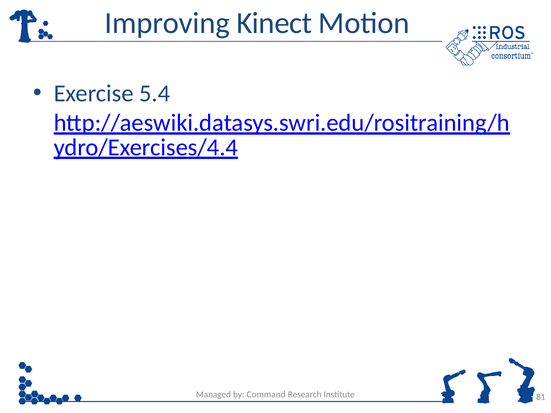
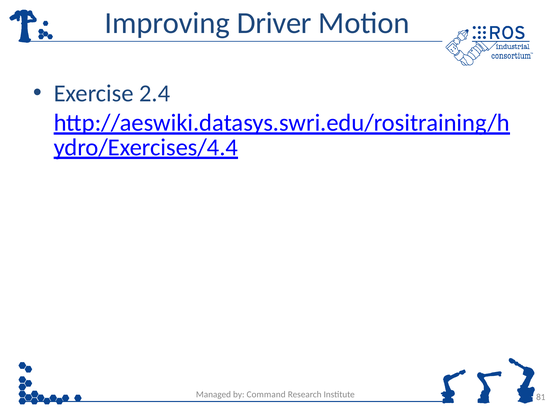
Kinect: Kinect -> Driver
5.4: 5.4 -> 2.4
